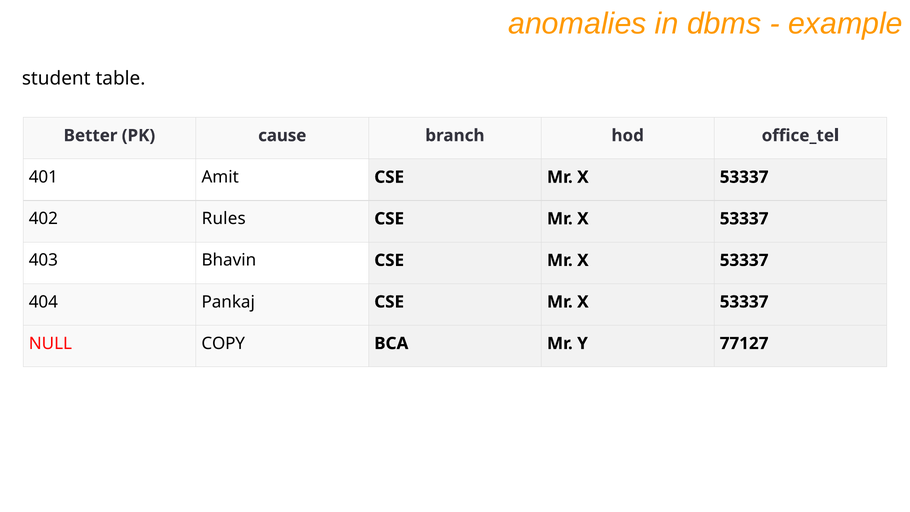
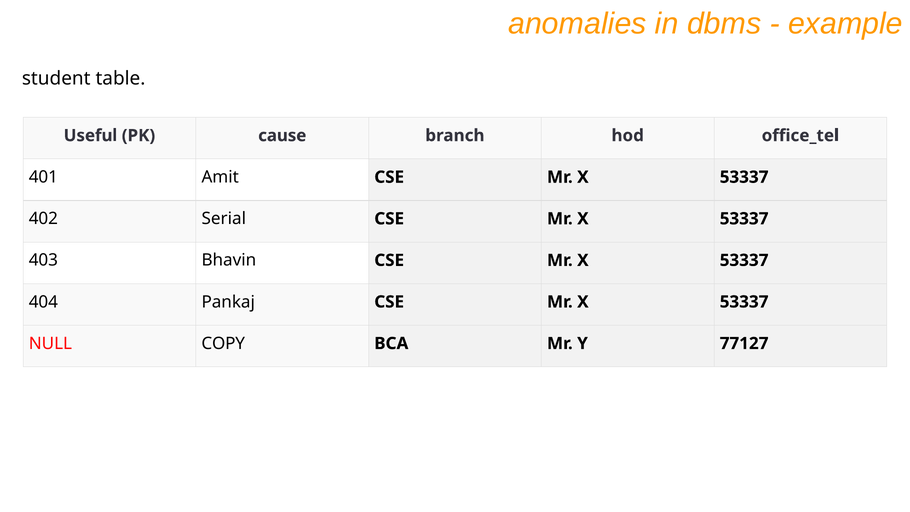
Better: Better -> Useful
Rules: Rules -> Serial
